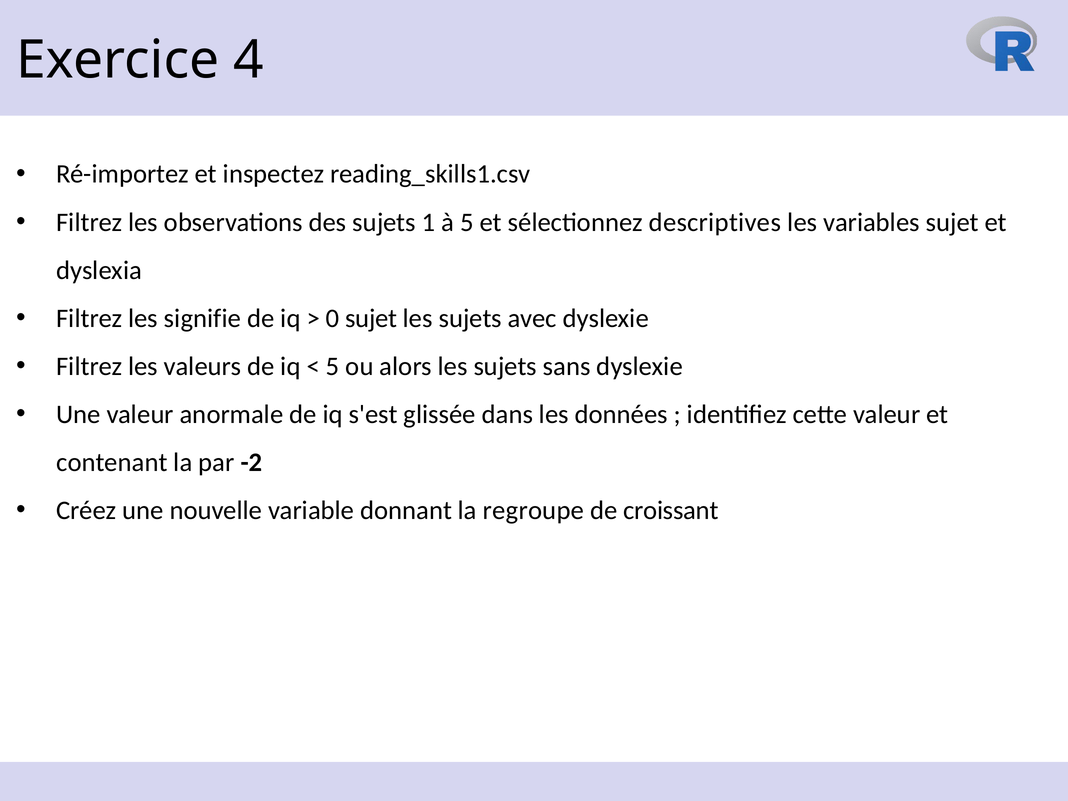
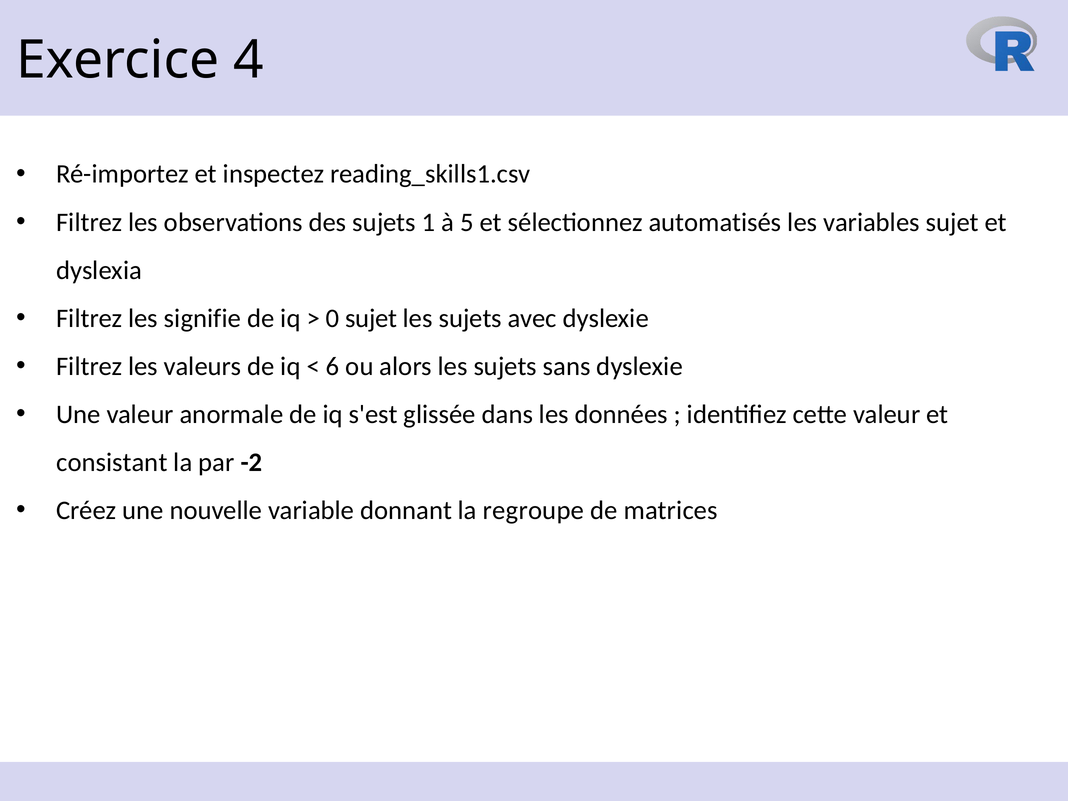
descriptives: descriptives -> automatisés
5 at (333, 366): 5 -> 6
contenant: contenant -> consistant
croissant: croissant -> matrices
